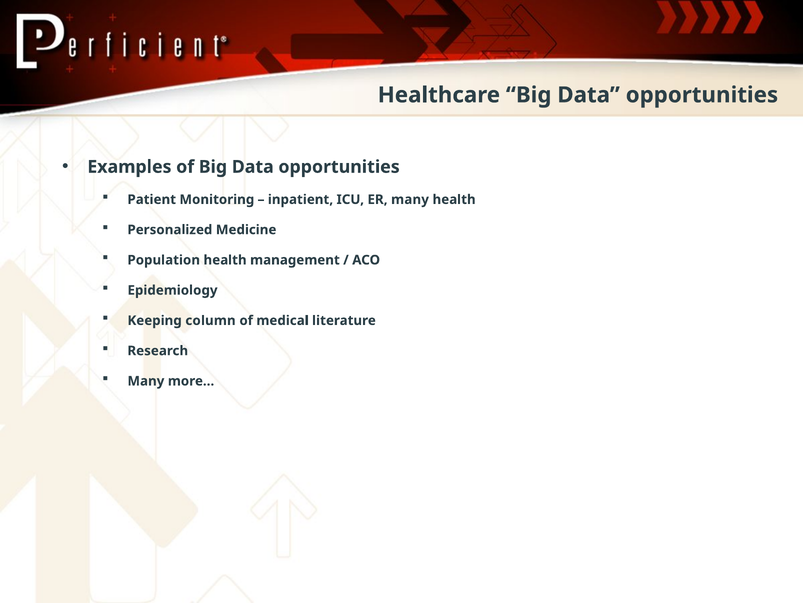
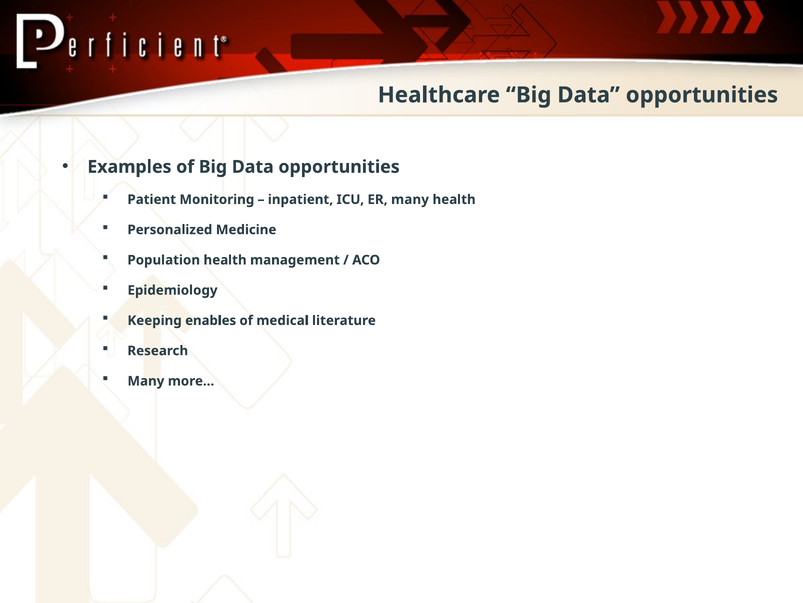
column: column -> enables
